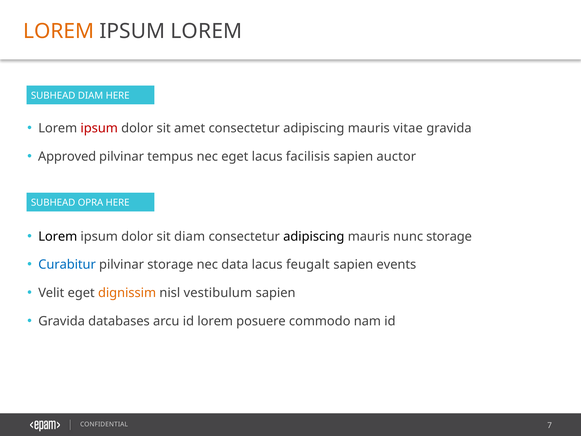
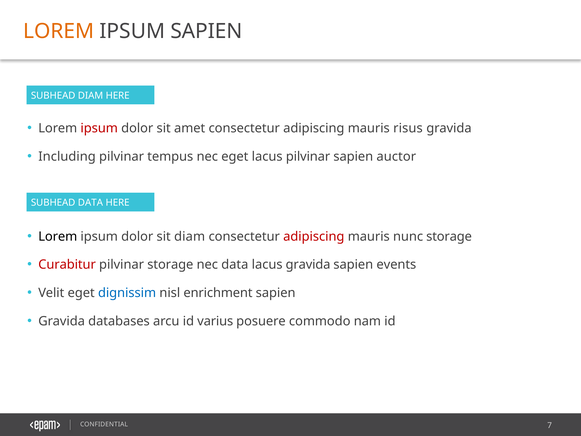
IPSUM LOREM: LOREM -> SAPIEN
vitae: vitae -> risus
Approved: Approved -> Including
lacus facilisis: facilisis -> pilvinar
SUBHEAD OPRA: OPRA -> DATA
adipiscing at (314, 236) colour: black -> red
Curabitur colour: blue -> red
lacus feugalt: feugalt -> gravida
dignissim colour: orange -> blue
vestibulum: vestibulum -> enrichment
id lorem: lorem -> varius
